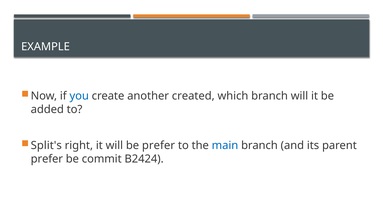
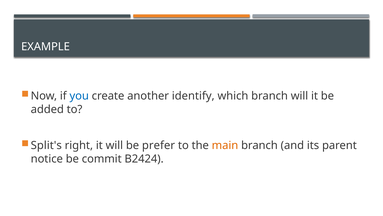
created: created -> identify
main colour: blue -> orange
prefer at (47, 158): prefer -> notice
